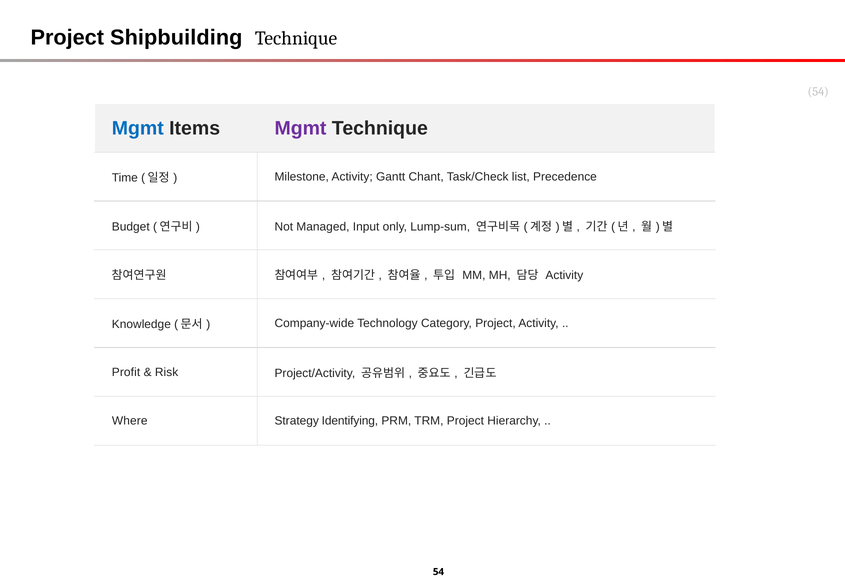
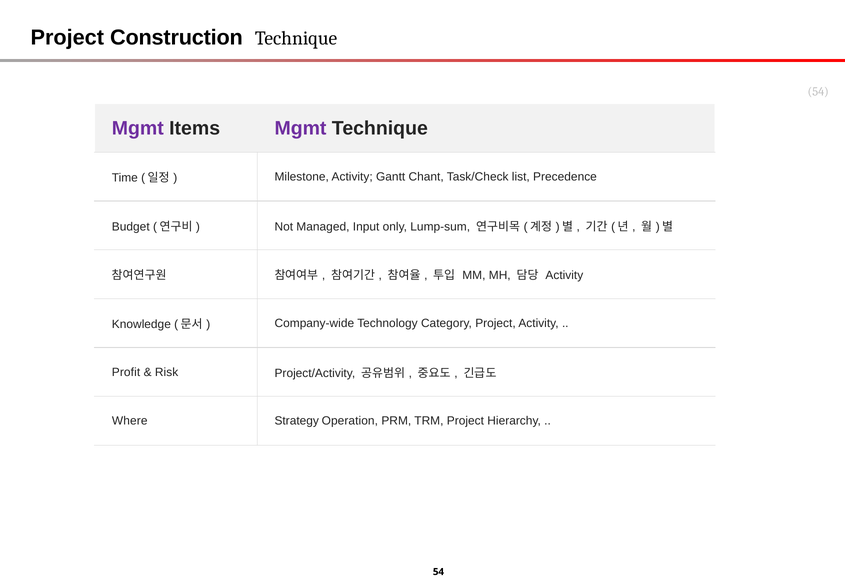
Shipbuilding: Shipbuilding -> Construction
Mgmt at (138, 128) colour: blue -> purple
Identifying: Identifying -> Operation
